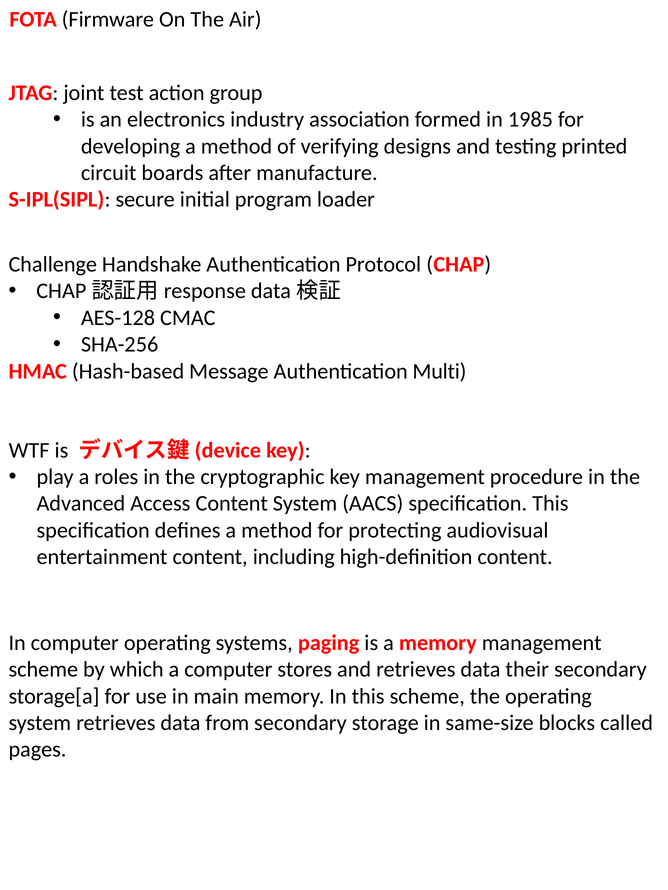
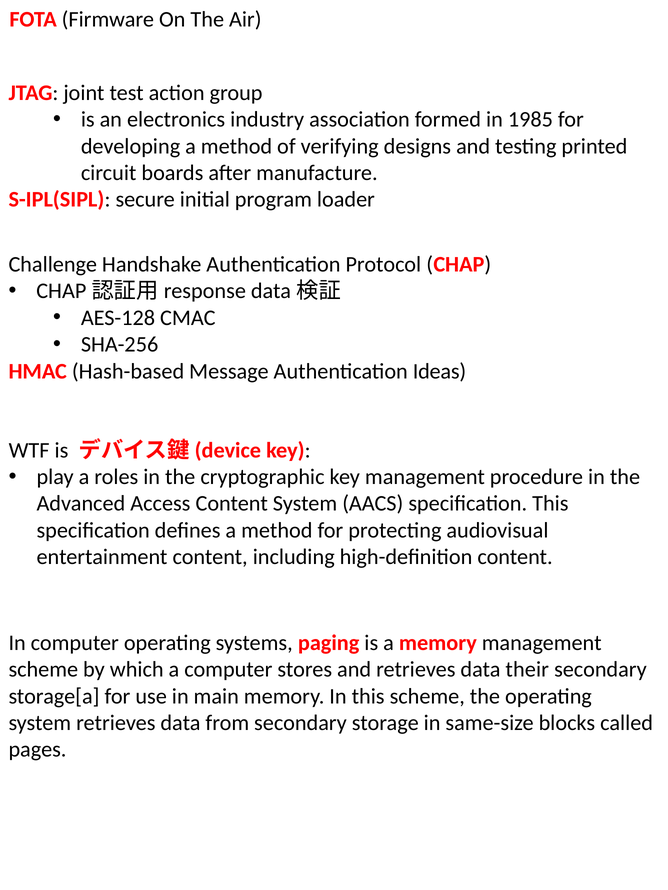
Multi: Multi -> Ideas
